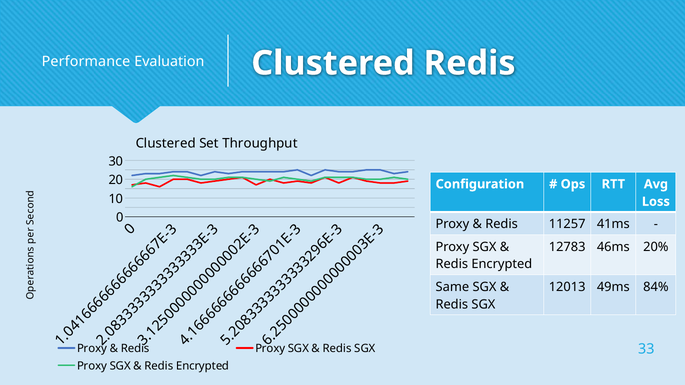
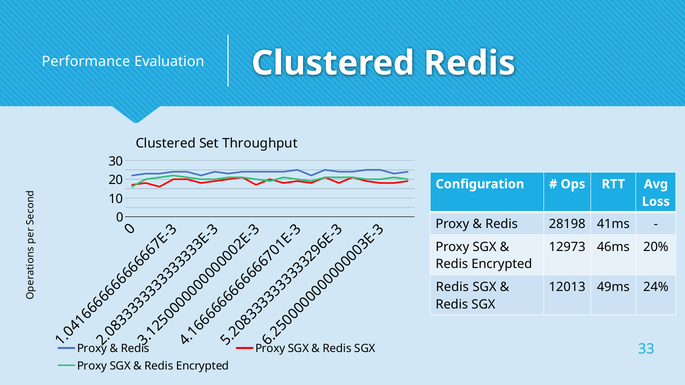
11257: 11257 -> 28198
12783: 12783 -> 12973
Same at (452, 287): Same -> Redis
84%: 84% -> 24%
